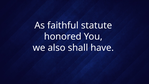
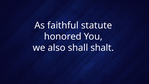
have: have -> shalt
